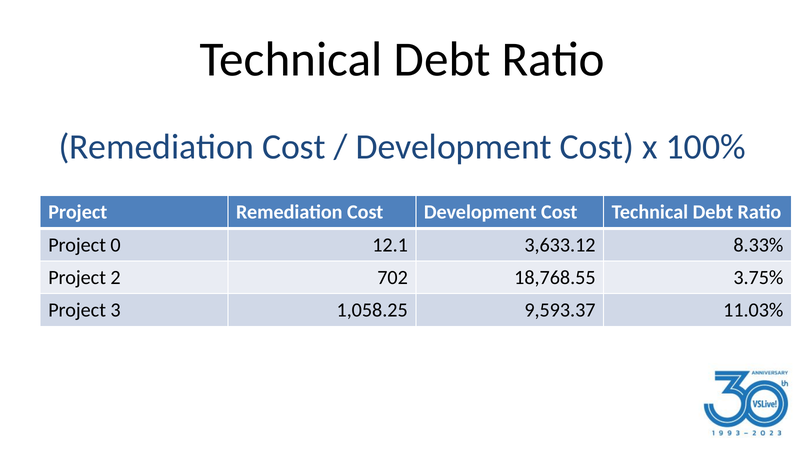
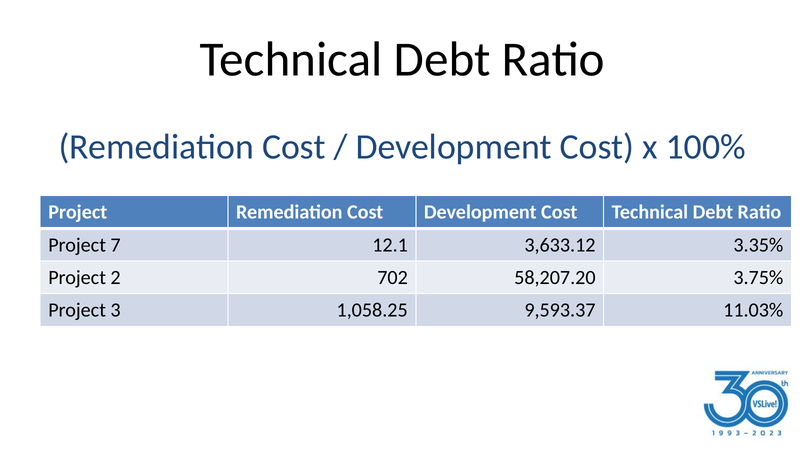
0: 0 -> 7
8.33%: 8.33% -> 3.35%
18,768.55: 18,768.55 -> 58,207.20
